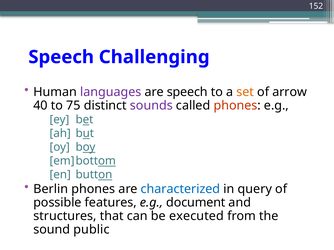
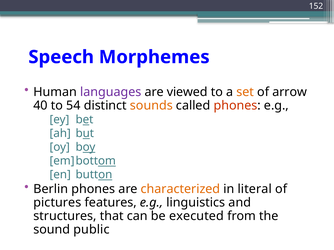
Challenging: Challenging -> Morphemes
are speech: speech -> viewed
75: 75 -> 54
sounds colour: purple -> orange
characterized colour: blue -> orange
query: query -> literal
possible: possible -> pictures
document: document -> linguistics
